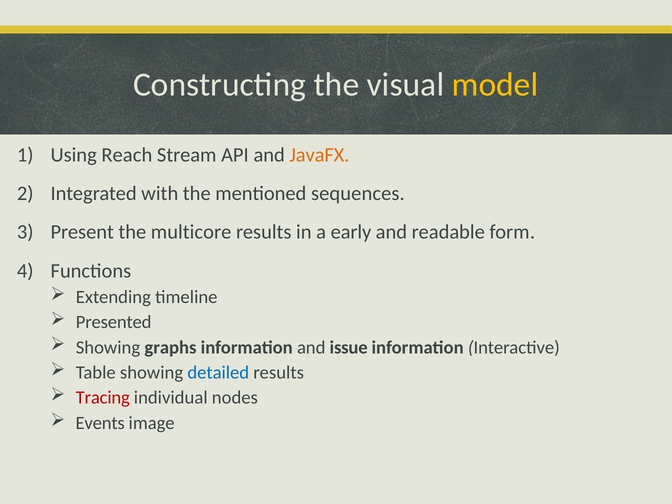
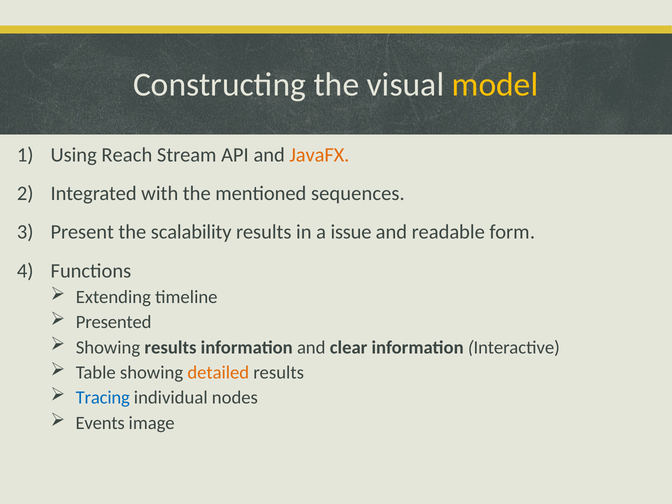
multicore: multicore -> scalability
early: early -> issue
Showing graphs: graphs -> results
issue: issue -> clear
detailed colour: blue -> orange
Tracing colour: red -> blue
